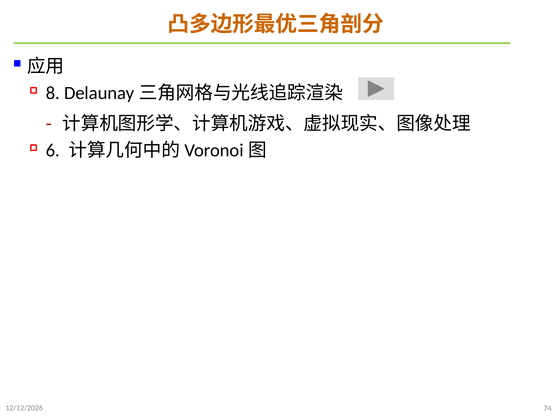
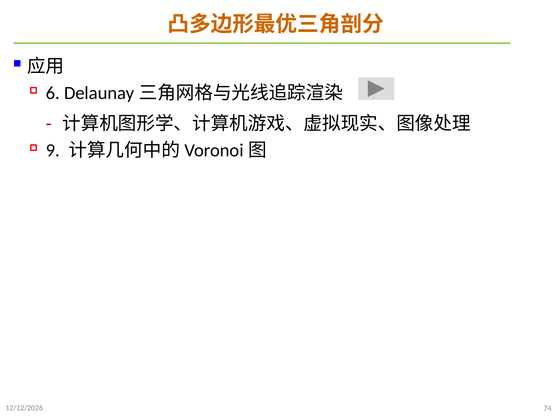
8: 8 -> 6
6: 6 -> 9
